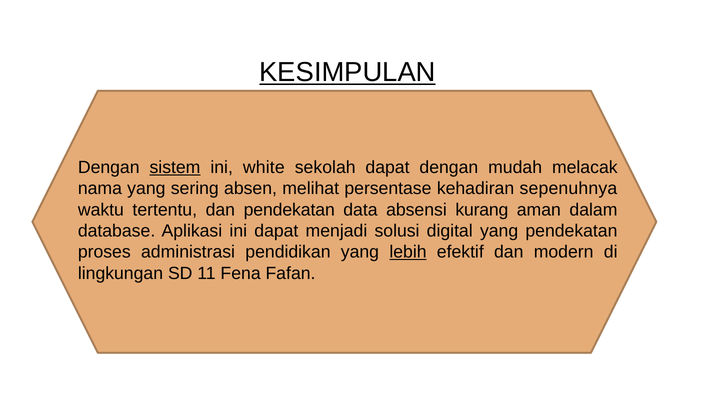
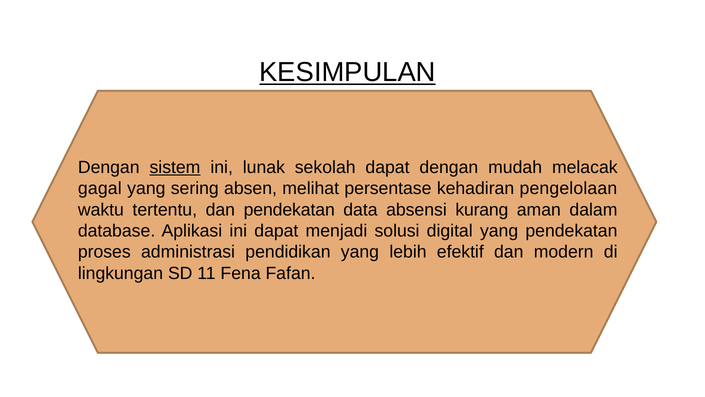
white: white -> lunak
nama: nama -> gagal
sepenuhnya: sepenuhnya -> pengelolaan
lebih underline: present -> none
